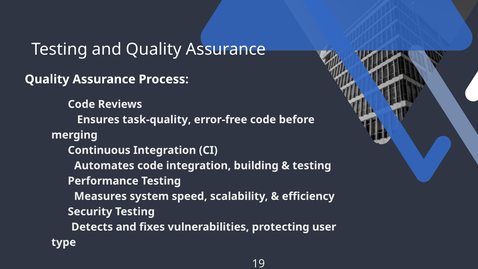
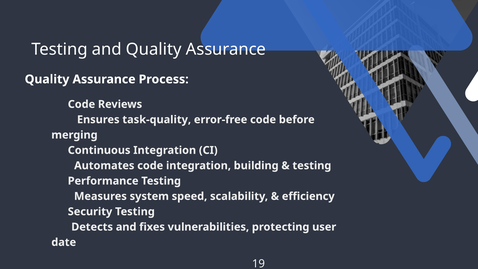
type: type -> date
